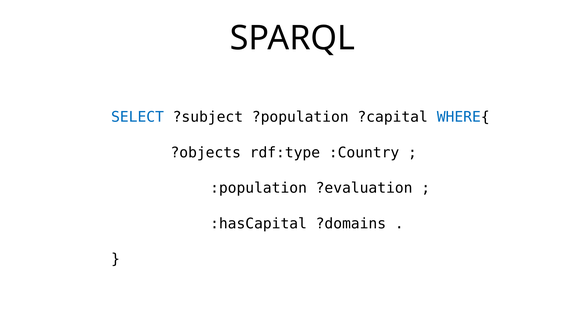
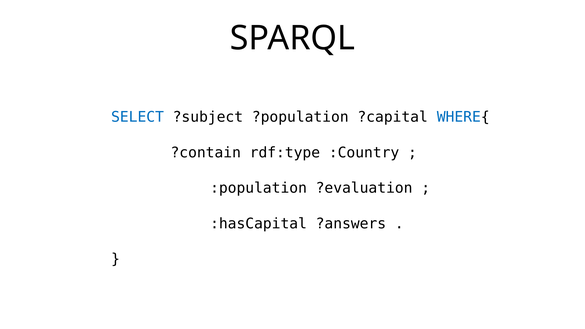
?objects: ?objects -> ?contain
?domains: ?domains -> ?answers
